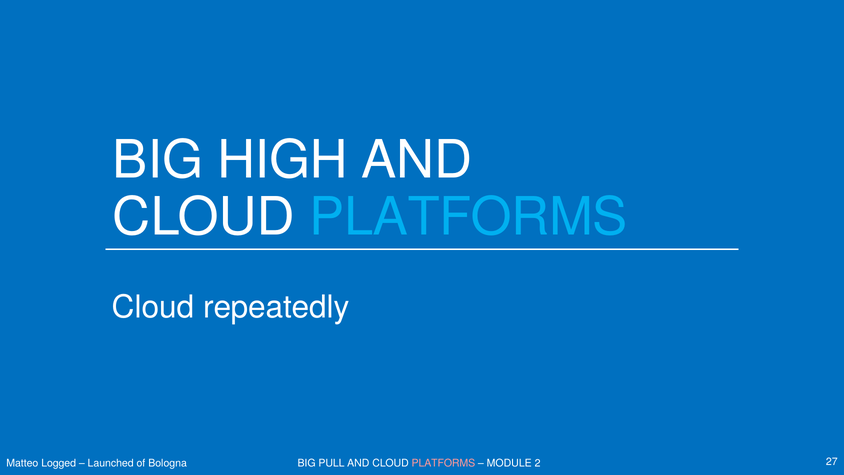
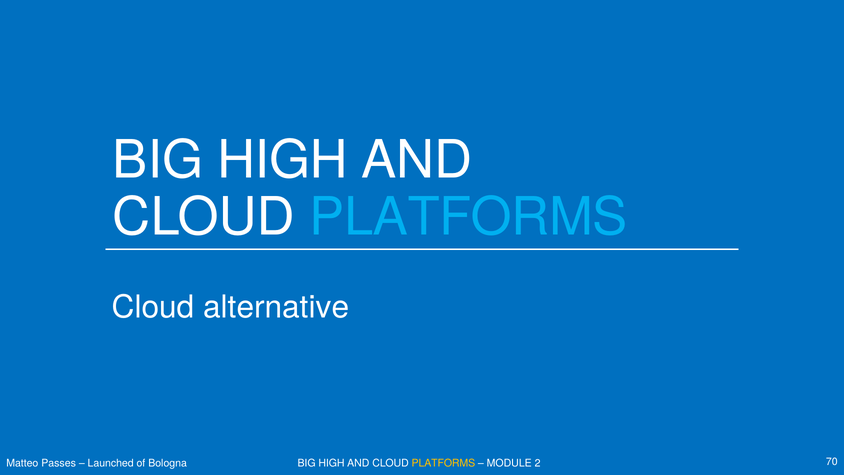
repeatedly: repeatedly -> alternative
Logged: Logged -> Passes
PULL at (331, 463): PULL -> HIGH
PLATFORMS at (443, 463) colour: pink -> yellow
27: 27 -> 70
